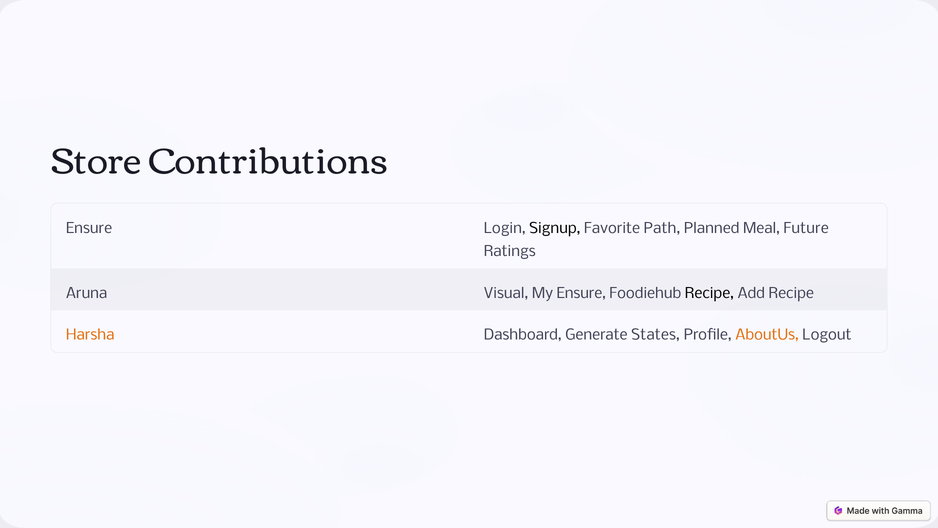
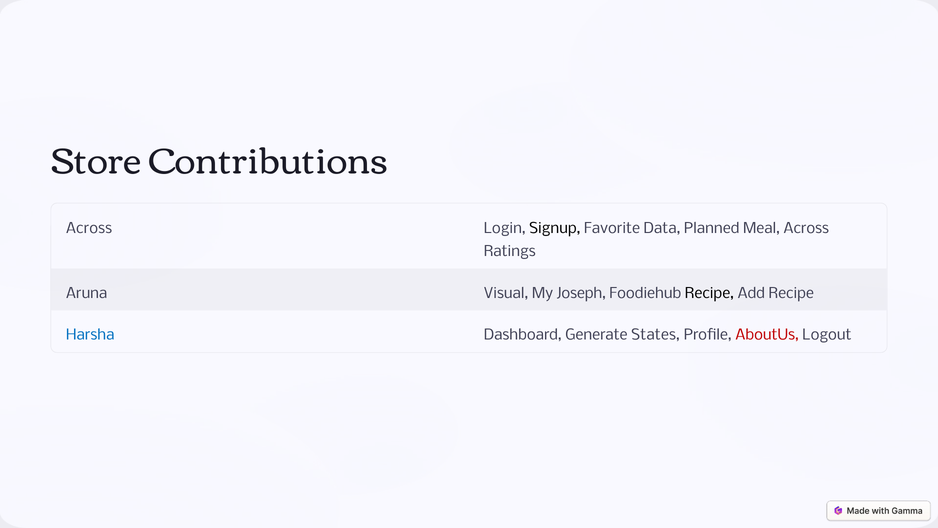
Ensure at (89, 228): Ensure -> Across
Path: Path -> Data
Meal Future: Future -> Across
My Ensure: Ensure -> Joseph
Harsha colour: orange -> blue
AboutUs colour: orange -> red
